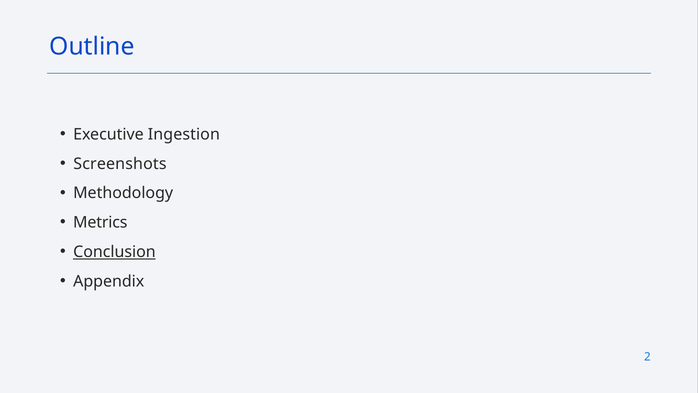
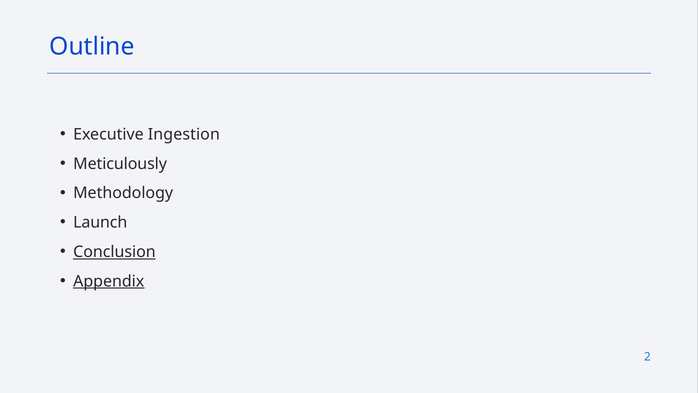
Screenshots: Screenshots -> Meticulously
Metrics: Metrics -> Launch
Appendix underline: none -> present
